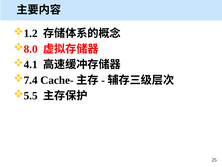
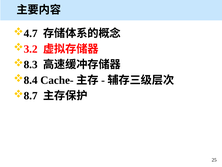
1.2: 1.2 -> 4.7
8.0: 8.0 -> 3.2
4.1: 4.1 -> 8.3
7.4: 7.4 -> 8.4
5.5: 5.5 -> 8.7
